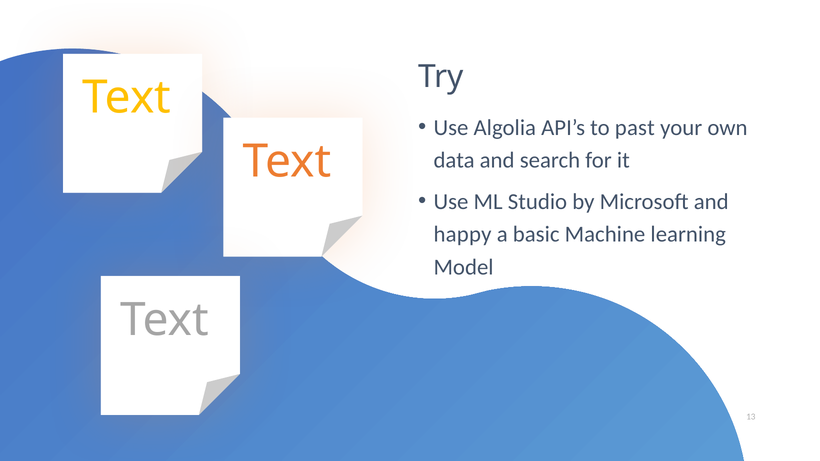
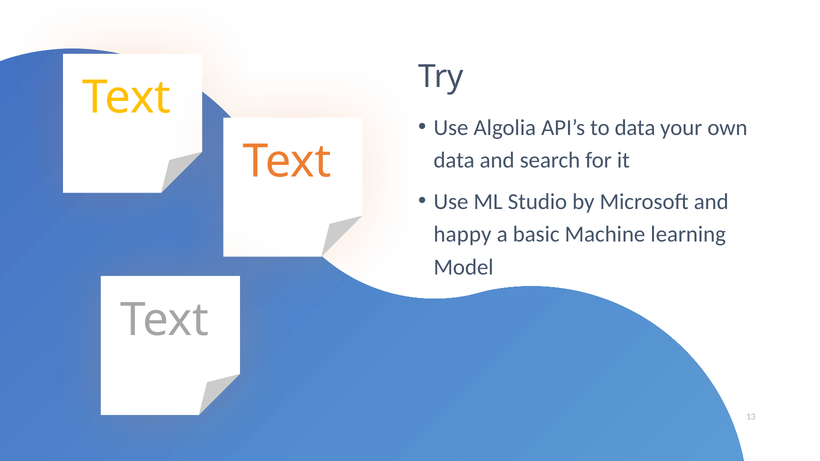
to past: past -> data
